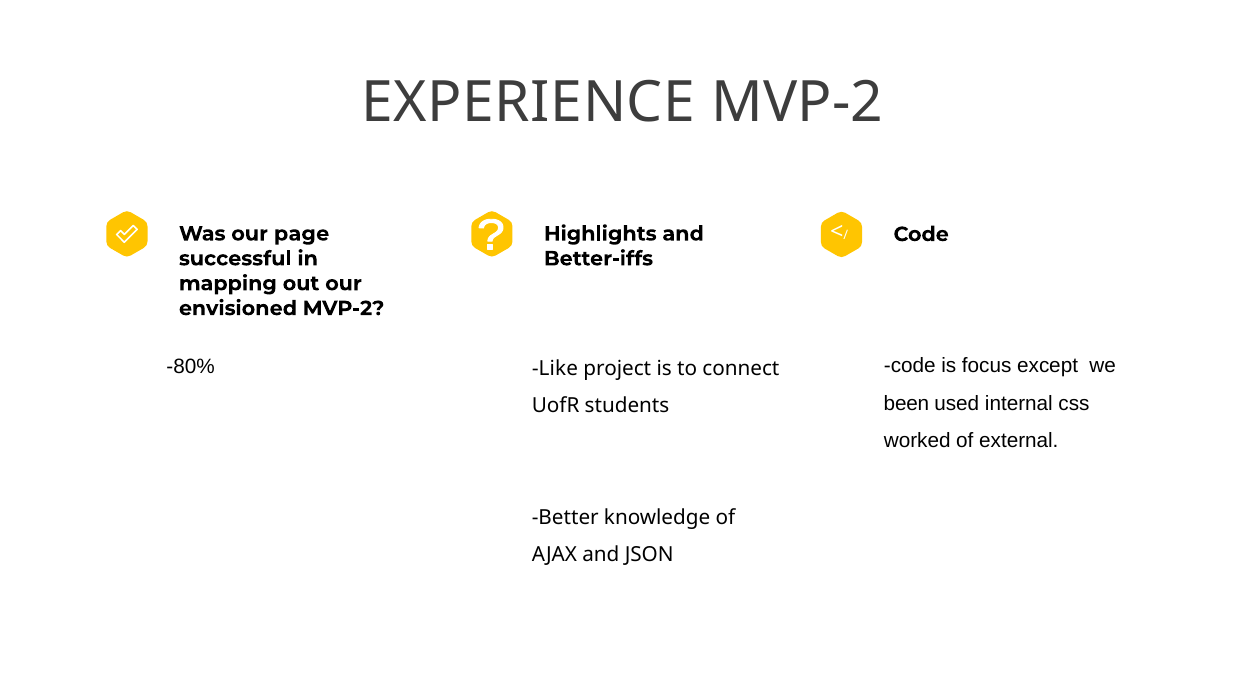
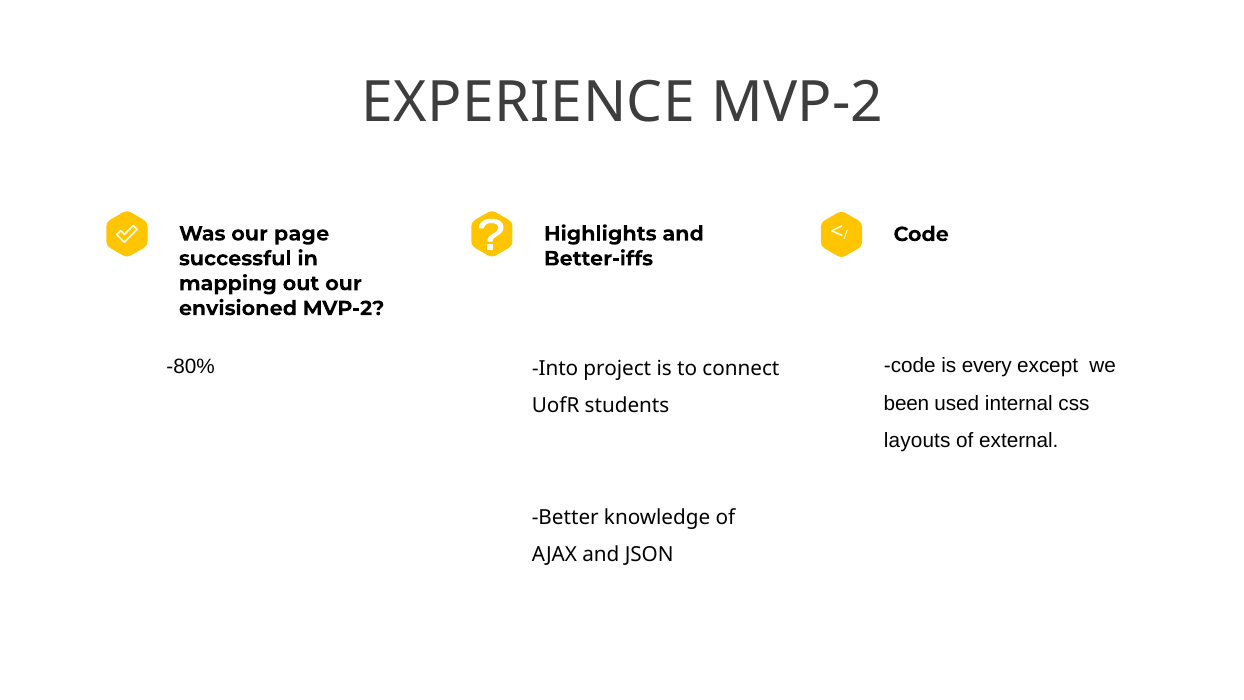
focus: focus -> every
Like: Like -> Into
worked: worked -> layouts
